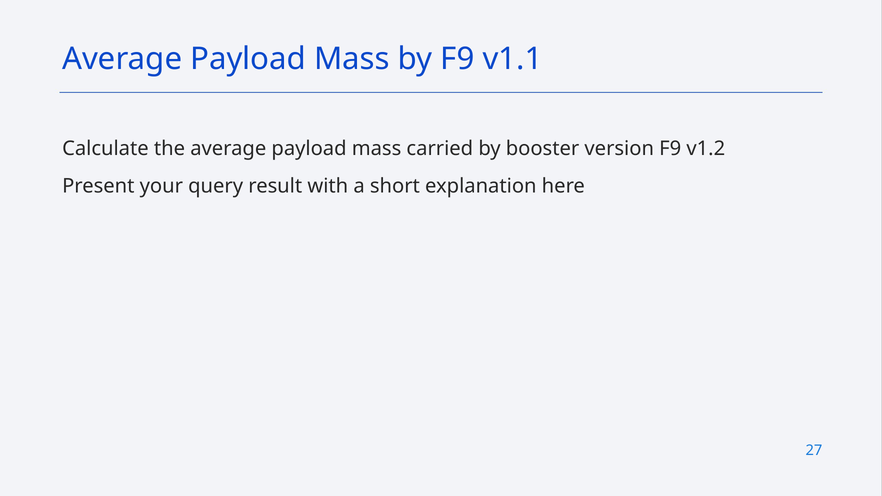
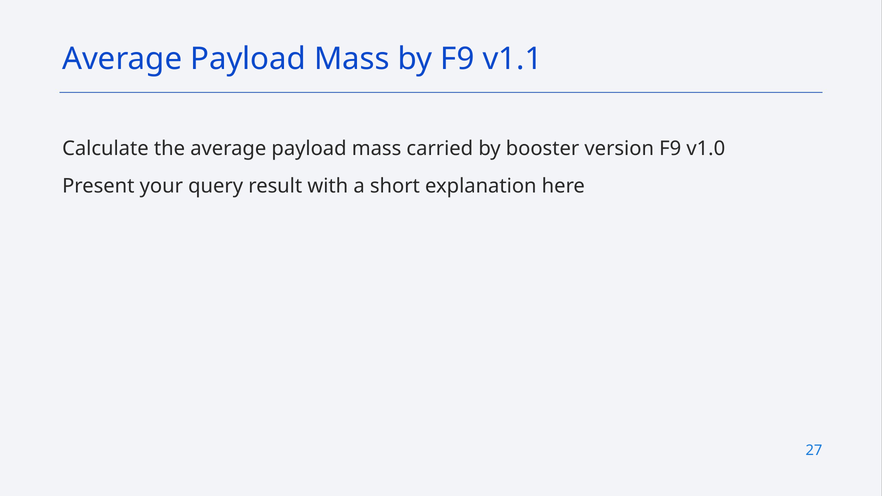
v1.2: v1.2 -> v1.0
